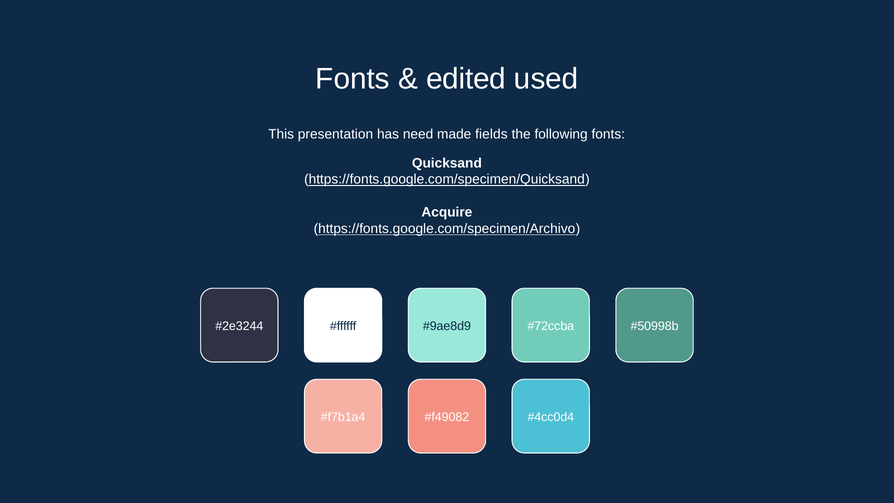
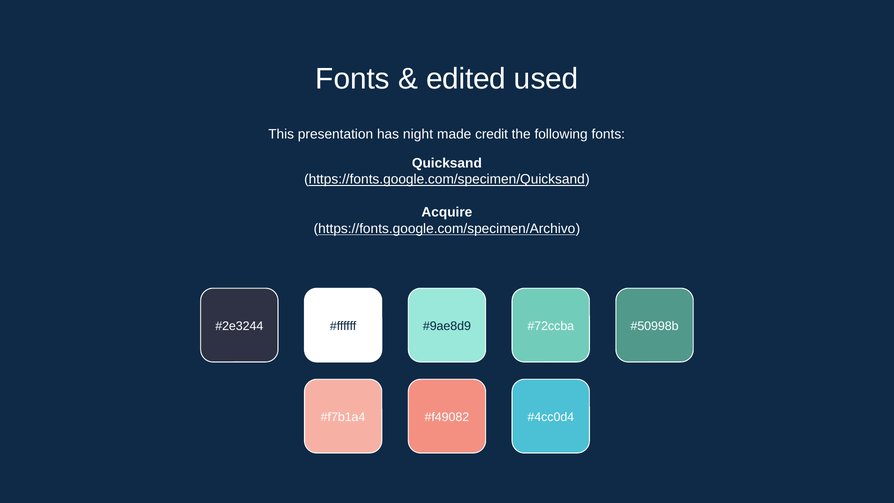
need: need -> night
fields: fields -> credit
